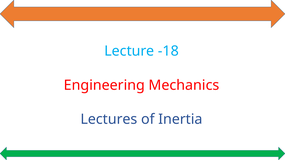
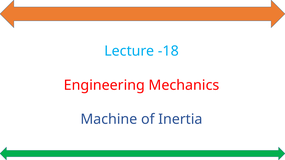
Lectures: Lectures -> Machine
